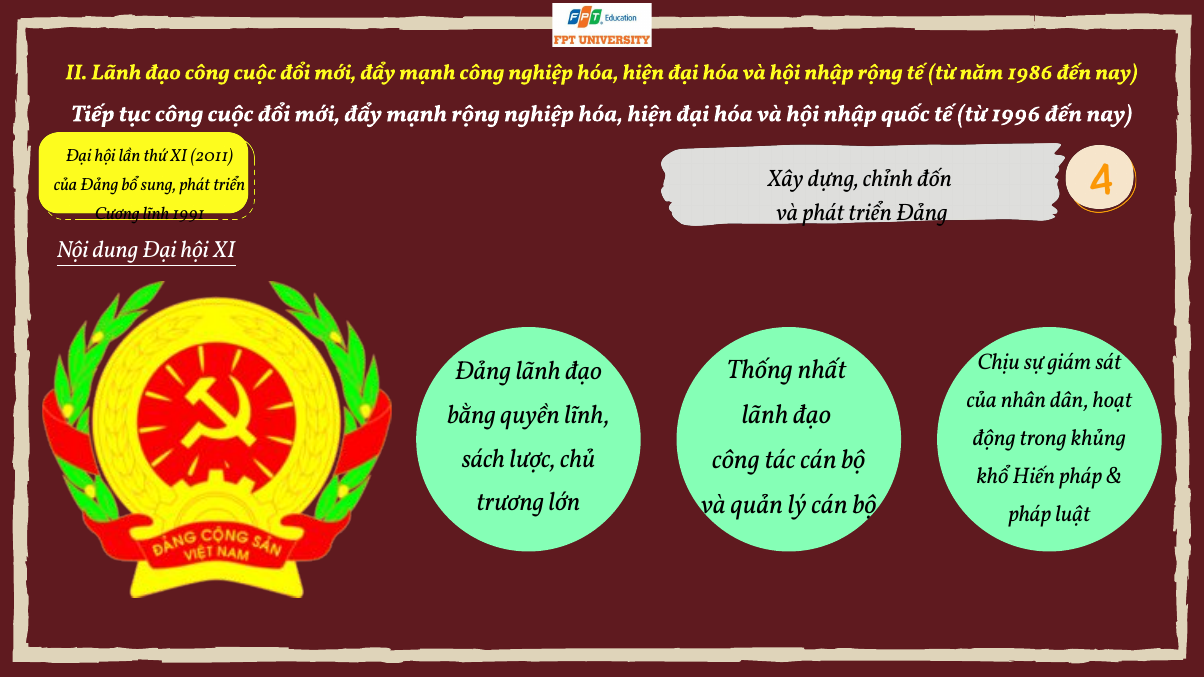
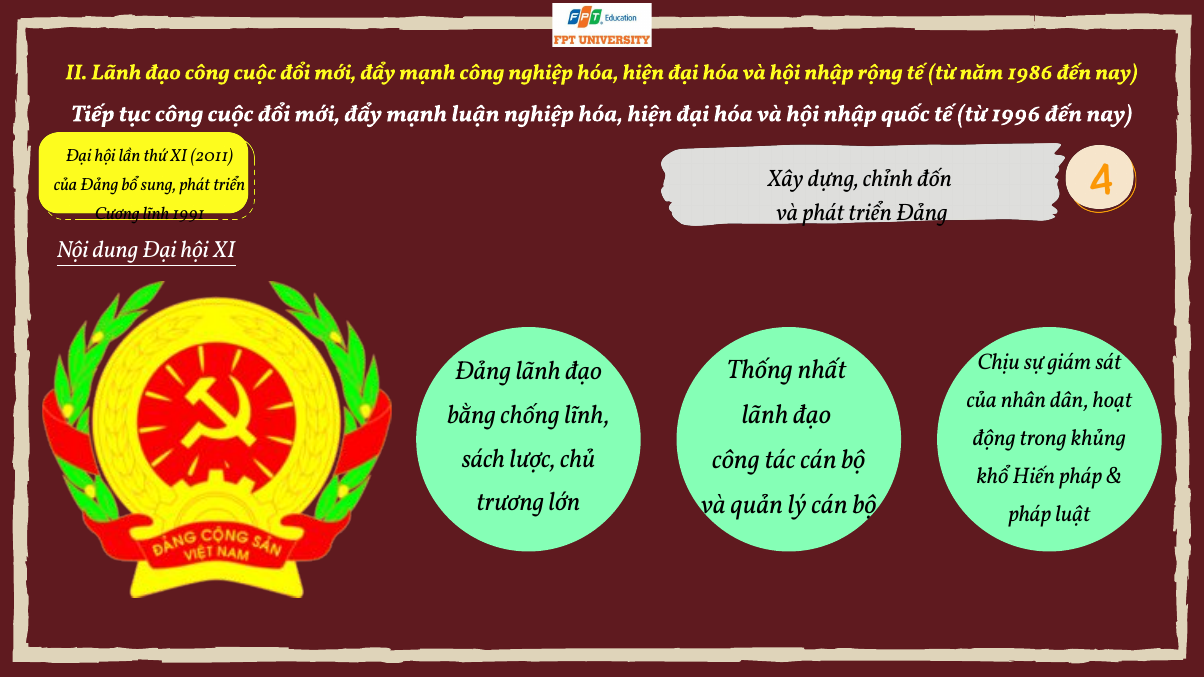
mạnh rộng: rộng -> luận
quyền: quyền -> chống
